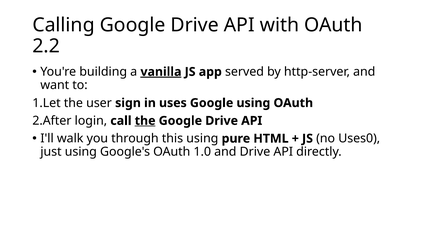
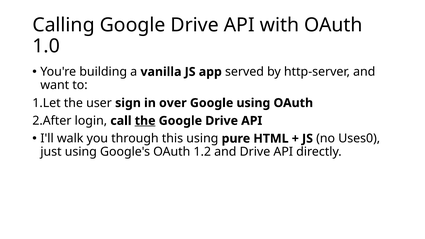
2.2: 2.2 -> 1.0
vanilla underline: present -> none
uses: uses -> over
1.0: 1.0 -> 1.2
